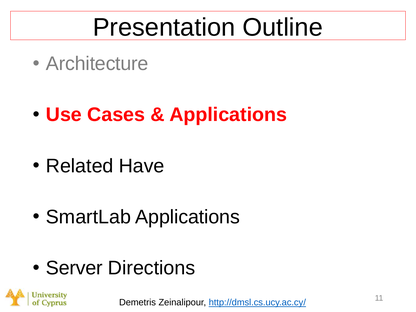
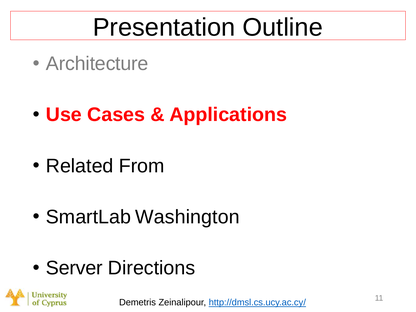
Have: Have -> From
SmartLab Applications: Applications -> Washington
